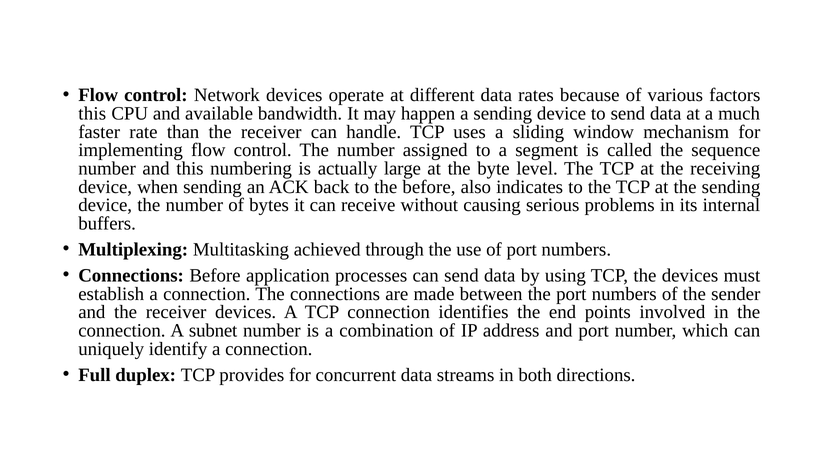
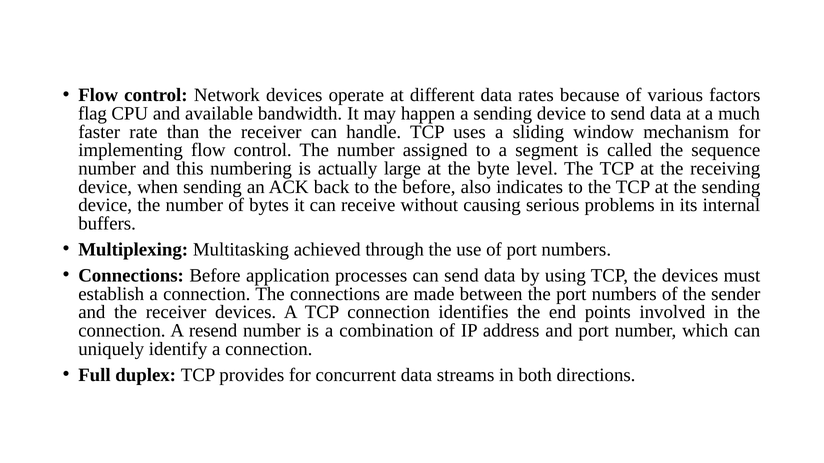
this at (92, 114): this -> flag
subnet: subnet -> resend
